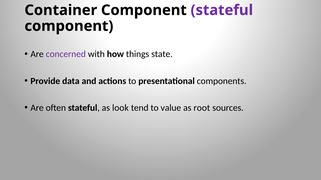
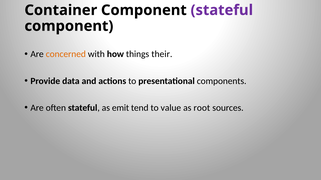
concerned colour: purple -> orange
state: state -> their
look: look -> emit
